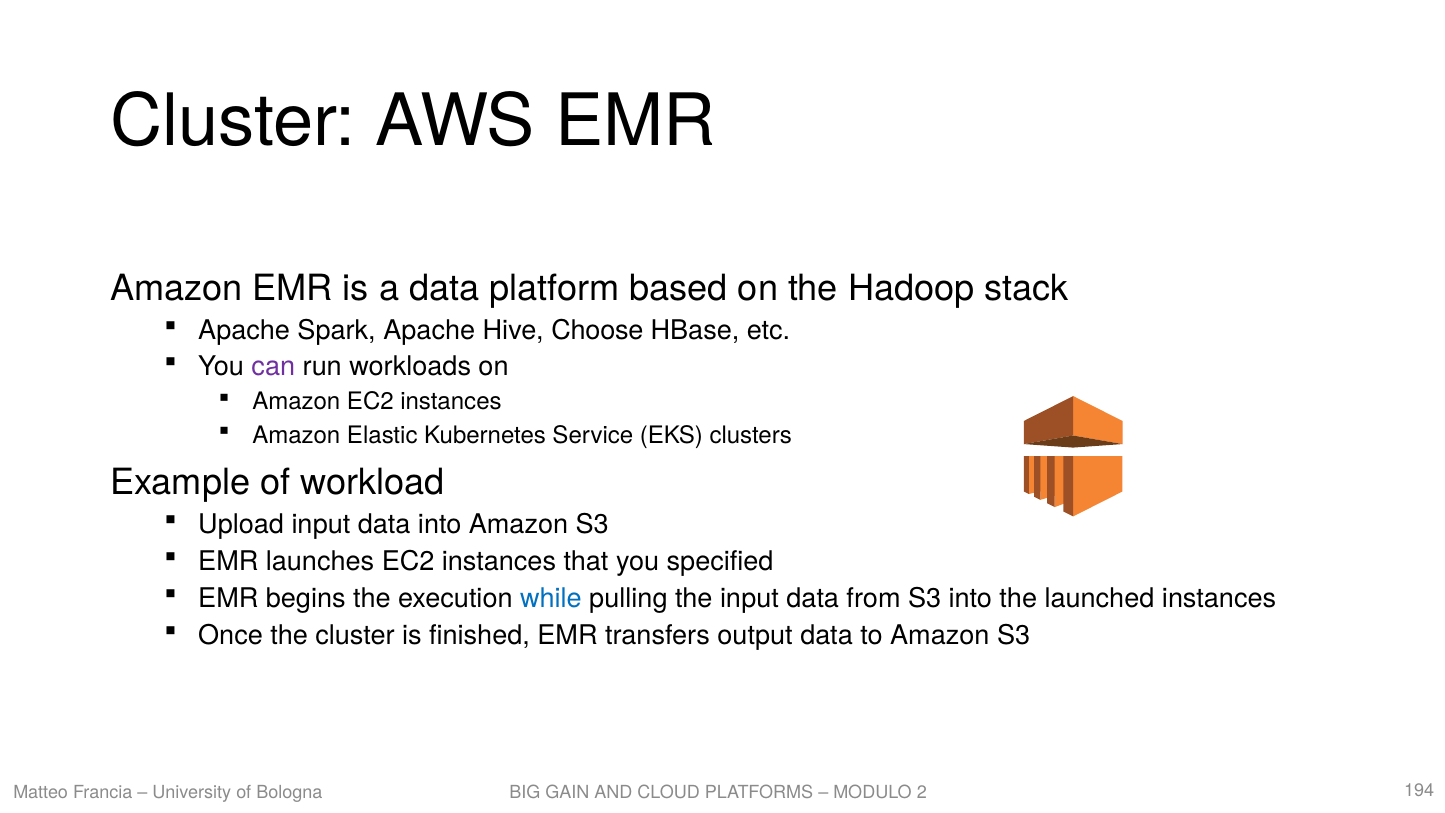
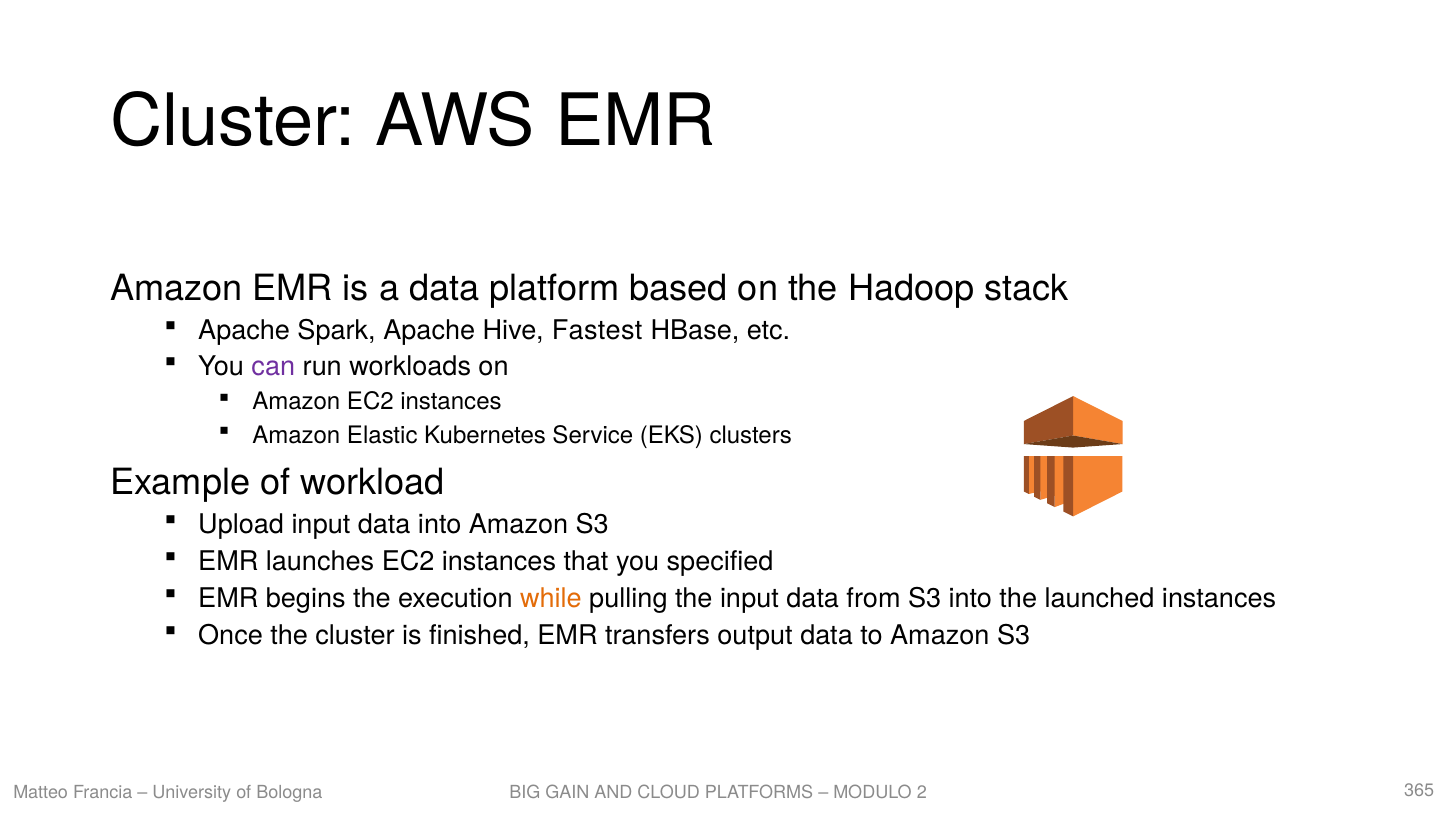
Choose: Choose -> Fastest
while colour: blue -> orange
194: 194 -> 365
